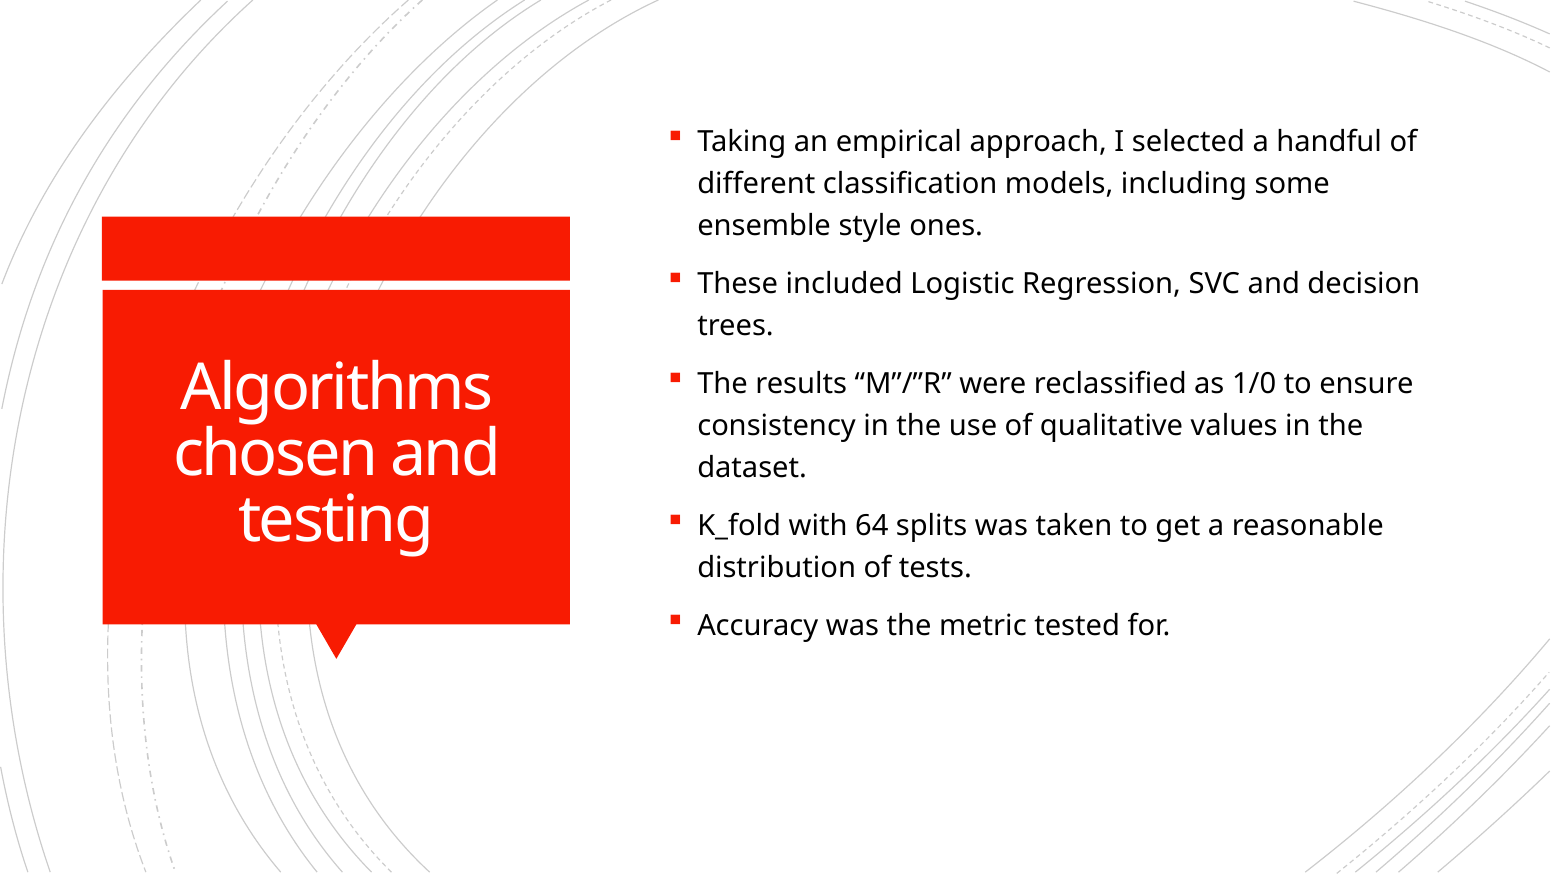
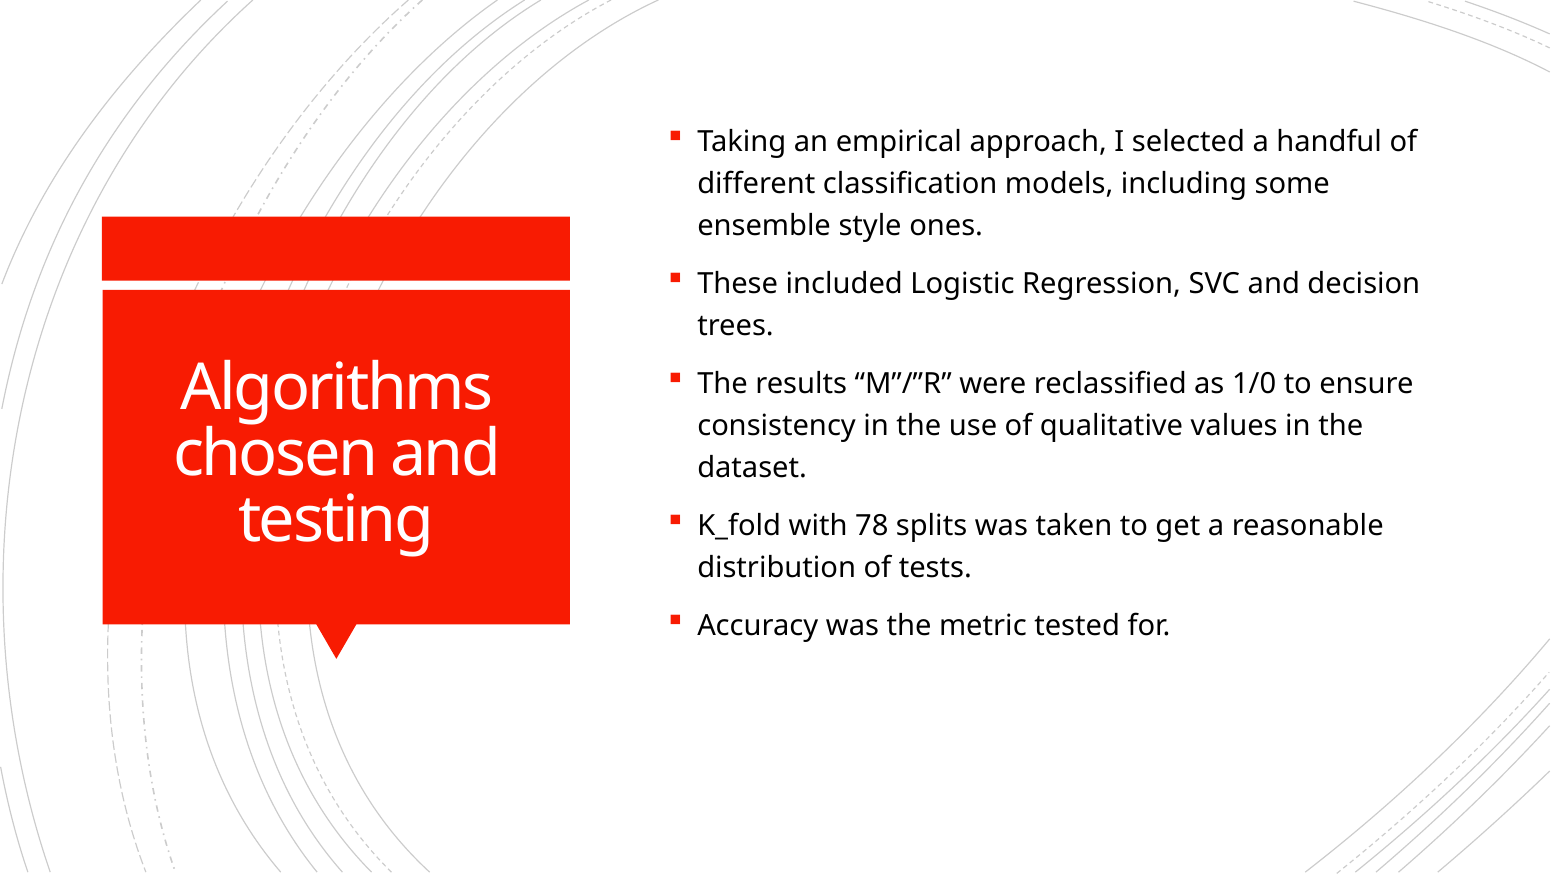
64: 64 -> 78
